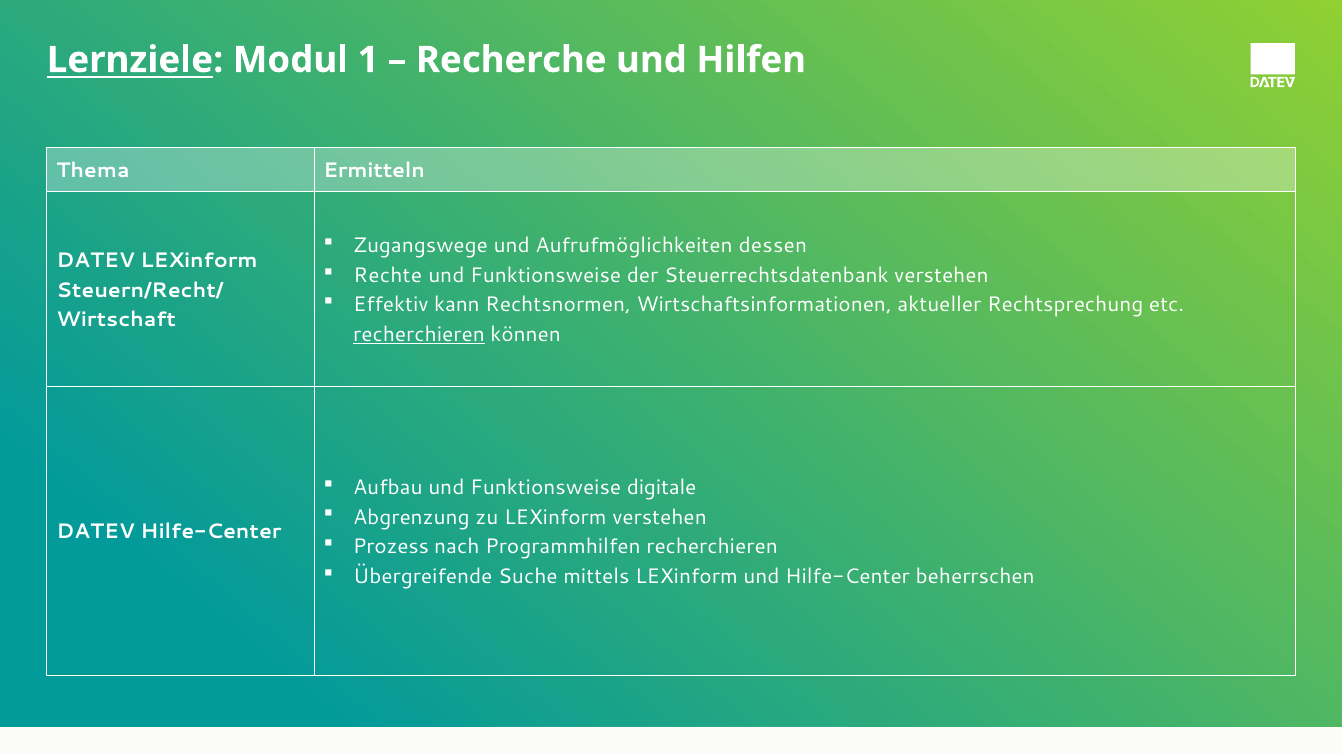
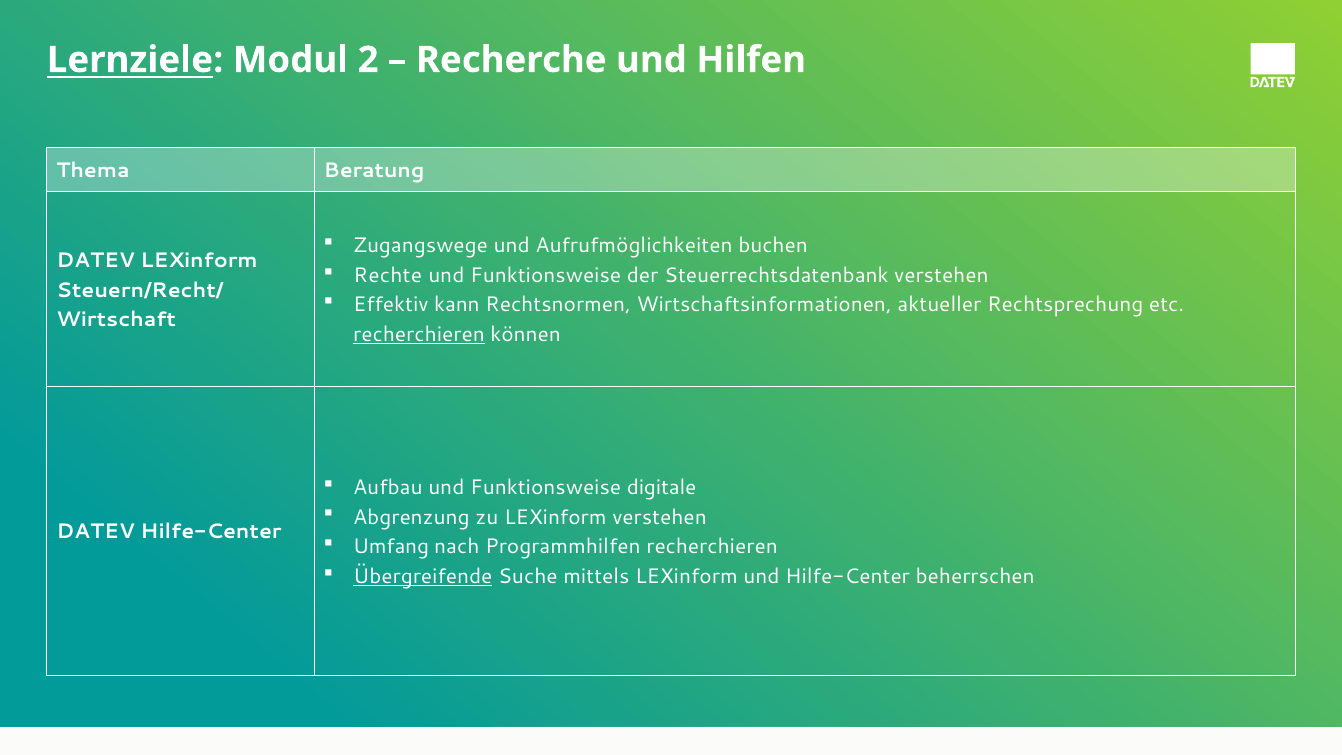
1: 1 -> 2
Ermitteln: Ermitteln -> Beratung
dessen: dessen -> buchen
Prozess: Prozess -> Umfang
Übergreifende underline: none -> present
